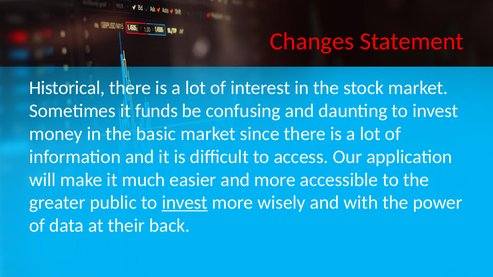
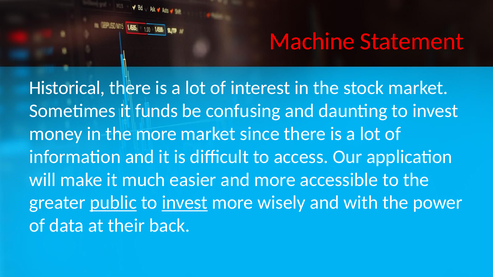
Changes: Changes -> Machine
the basic: basic -> more
public underline: none -> present
